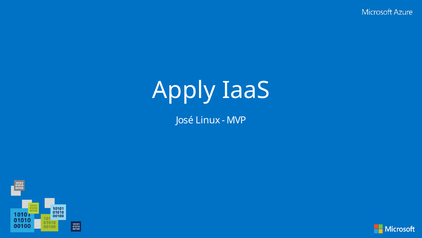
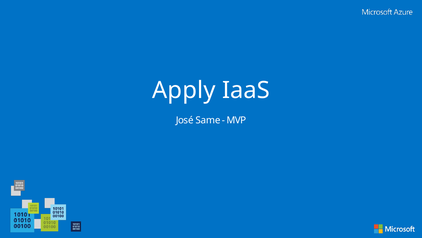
Linux: Linux -> Same
